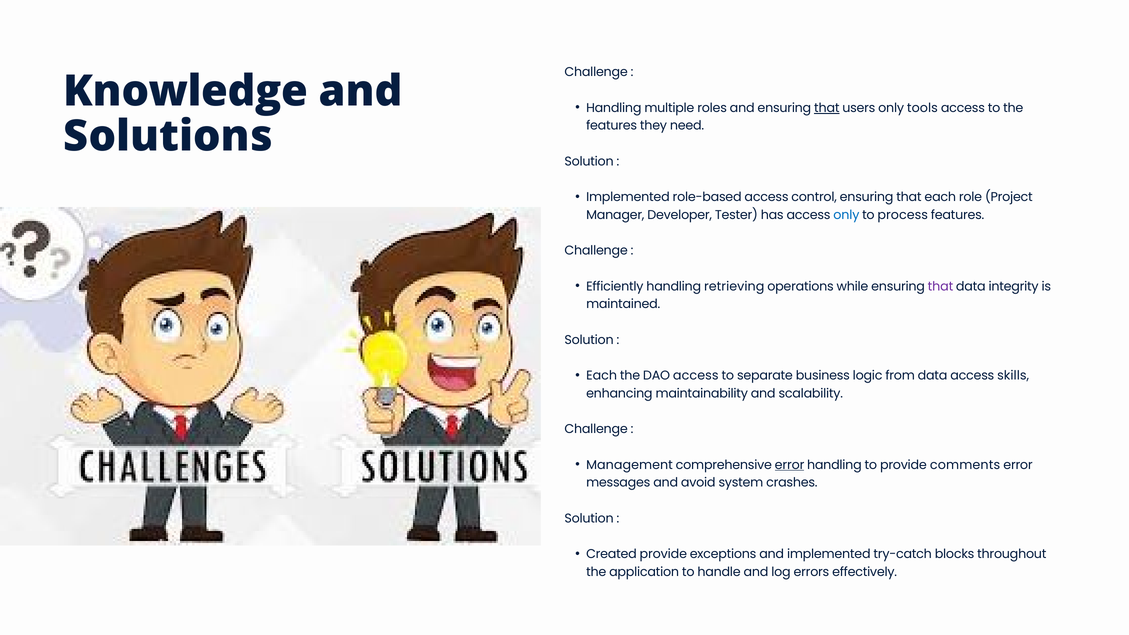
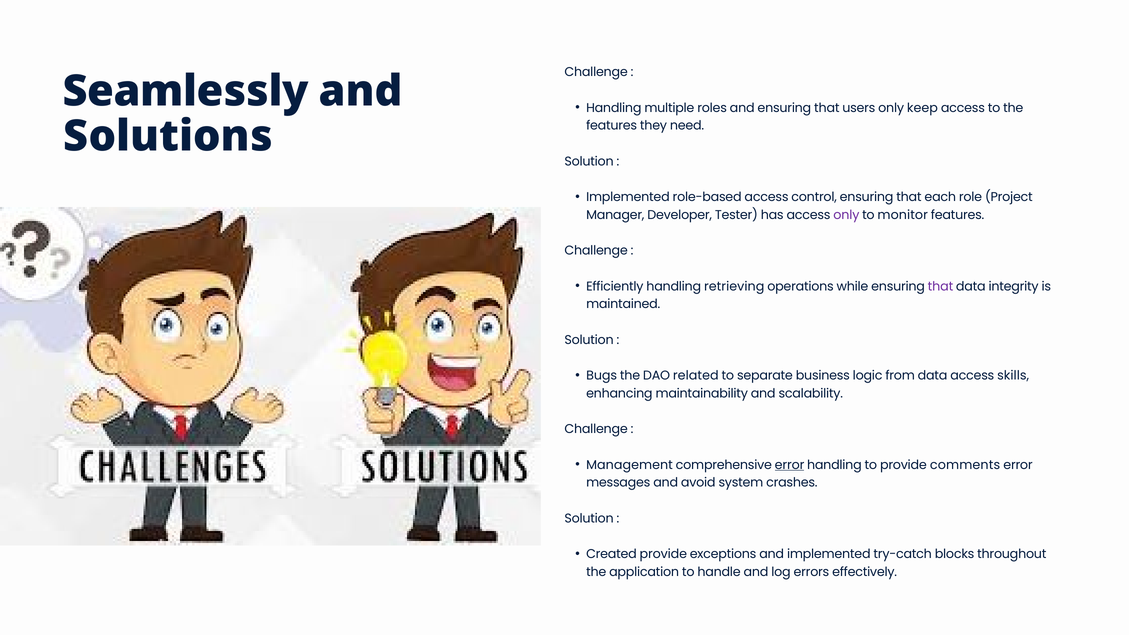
Knowledge: Knowledge -> Seamlessly
that at (827, 108) underline: present -> none
tools: tools -> keep
only at (846, 215) colour: blue -> purple
process: process -> monitor
Each at (602, 376): Each -> Bugs
DAO access: access -> related
